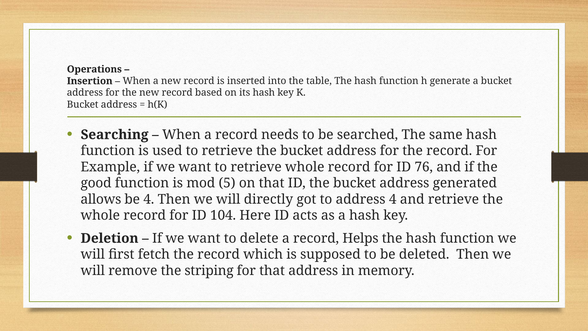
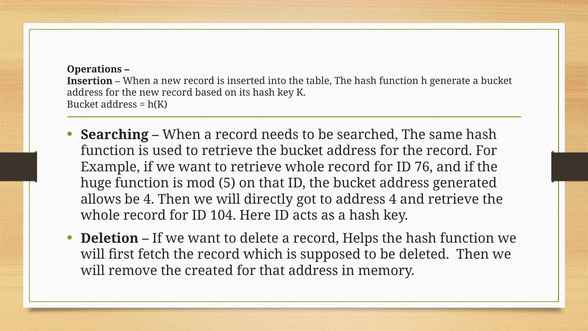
good: good -> huge
striping: striping -> created
